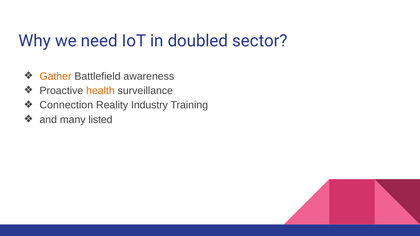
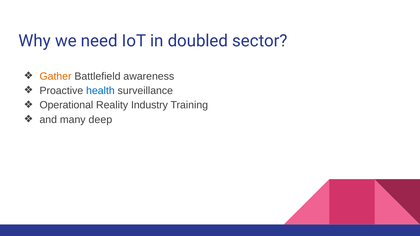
health colour: orange -> blue
Connection: Connection -> Operational
listed: listed -> deep
